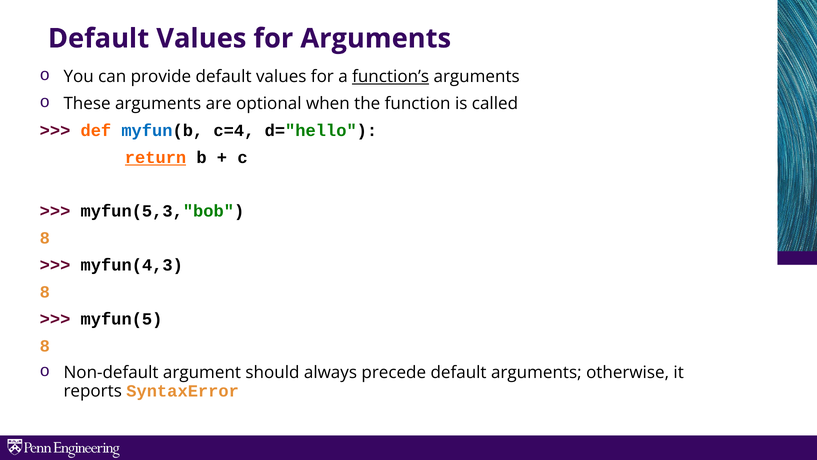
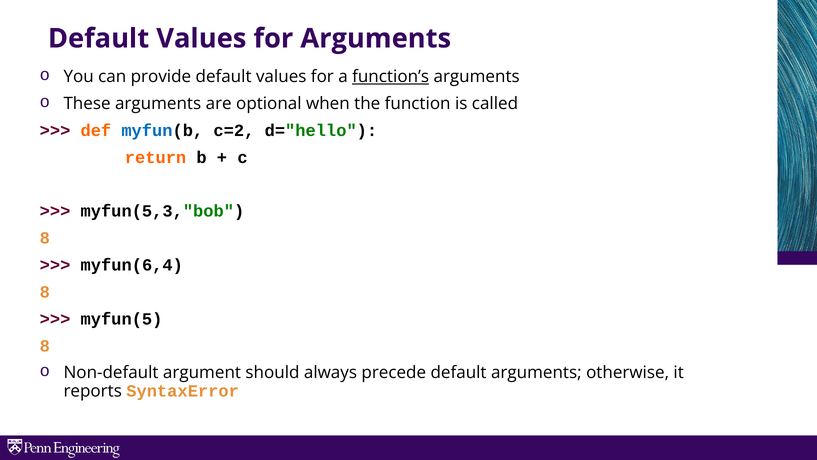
c=4: c=4 -> c=2
return underline: present -> none
myfun(4,3: myfun(4,3 -> myfun(6,4
